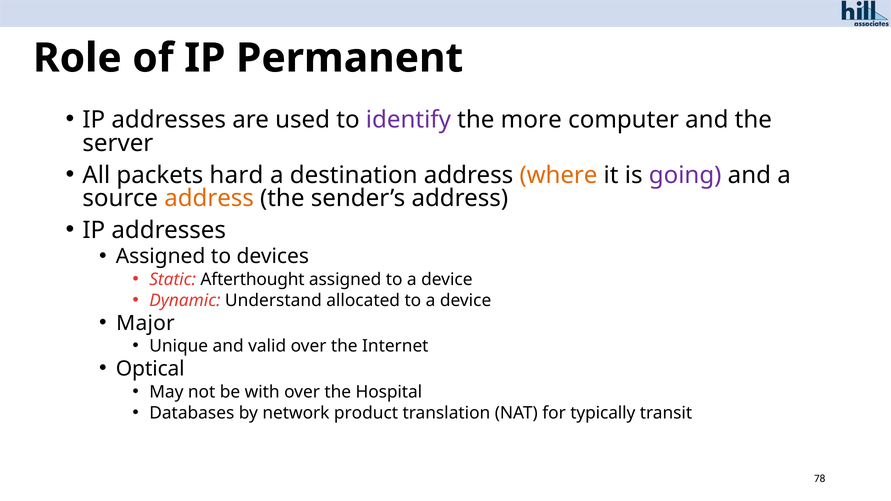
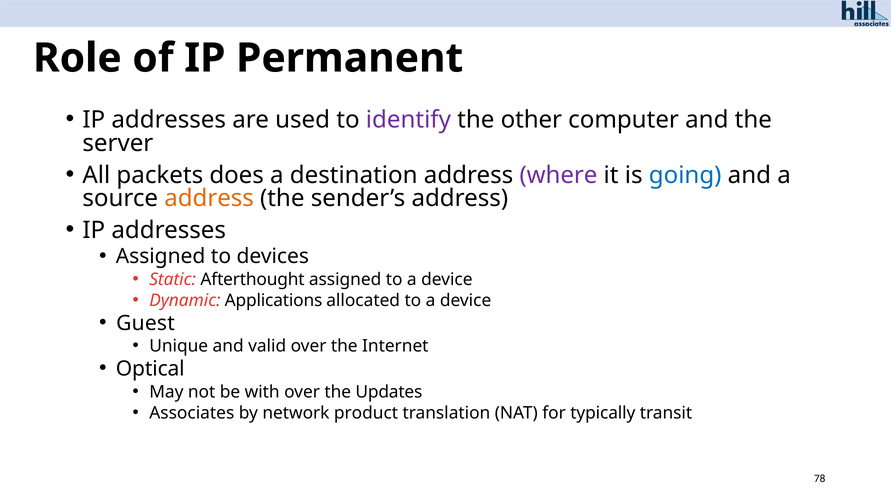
more: more -> other
hard: hard -> does
where colour: orange -> purple
going colour: purple -> blue
Understand: Understand -> Applications
Major: Major -> Guest
Hospital: Hospital -> Updates
Databases: Databases -> Associates
